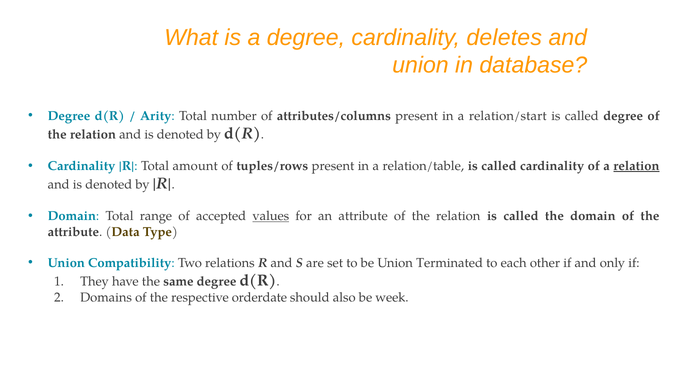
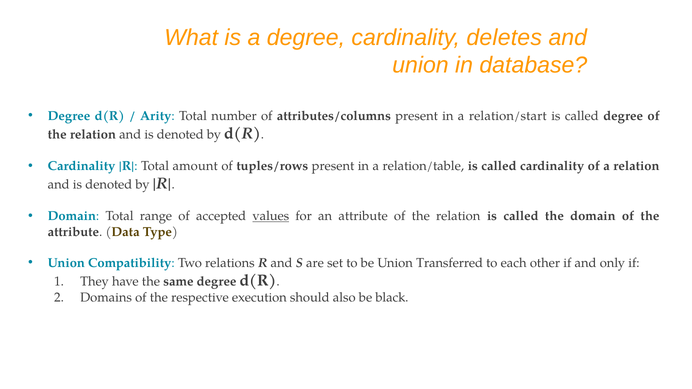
relation at (636, 166) underline: present -> none
Terminated: Terminated -> Transferred
orderdate: orderdate -> execution
week: week -> black
